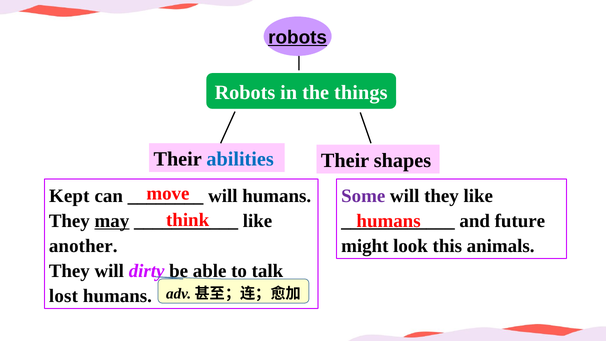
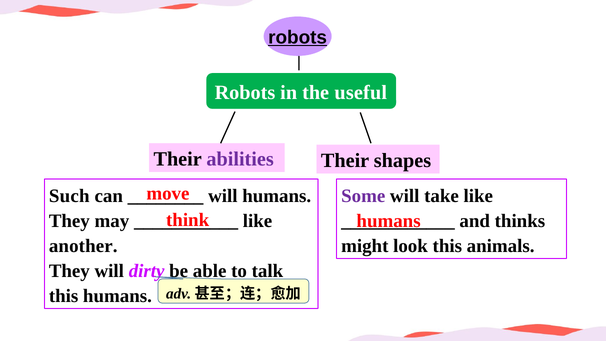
things: things -> useful
abilities colour: blue -> purple
Kept: Kept -> Such
will they: they -> take
may underline: present -> none
future: future -> thinks
lost at (63, 296): lost -> this
